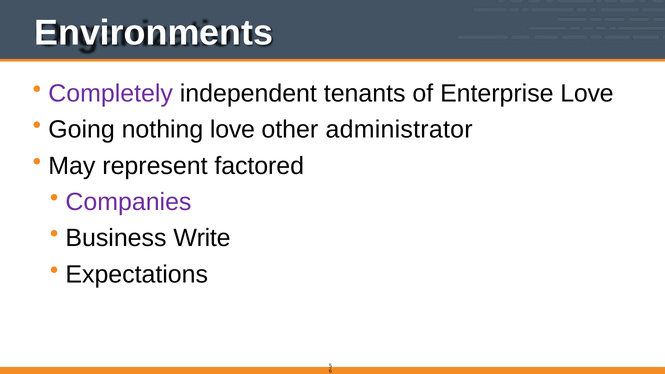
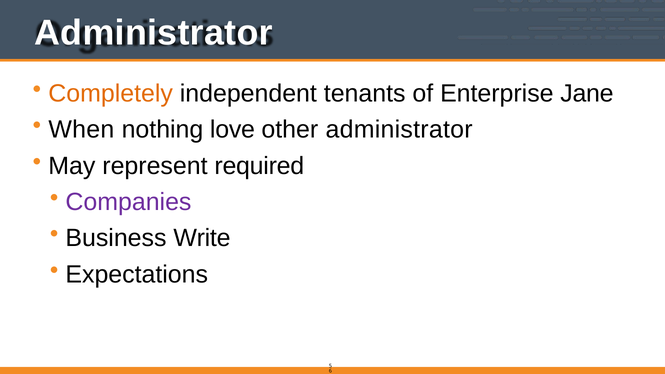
Environments at (154, 33): Environments -> Administrator
Completely colour: purple -> orange
Enterprise Love: Love -> Jane
Going: Going -> When
factored: factored -> required
